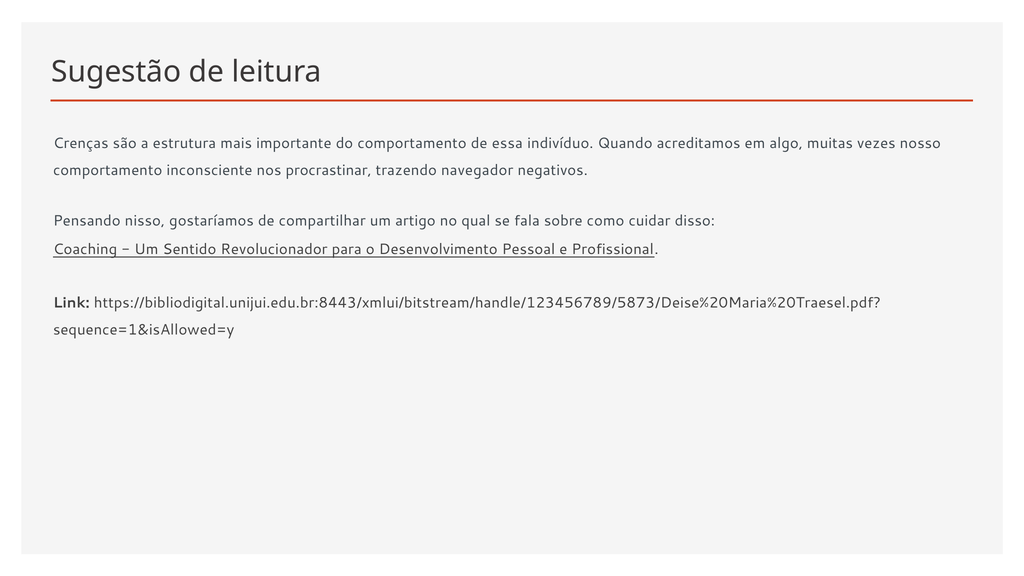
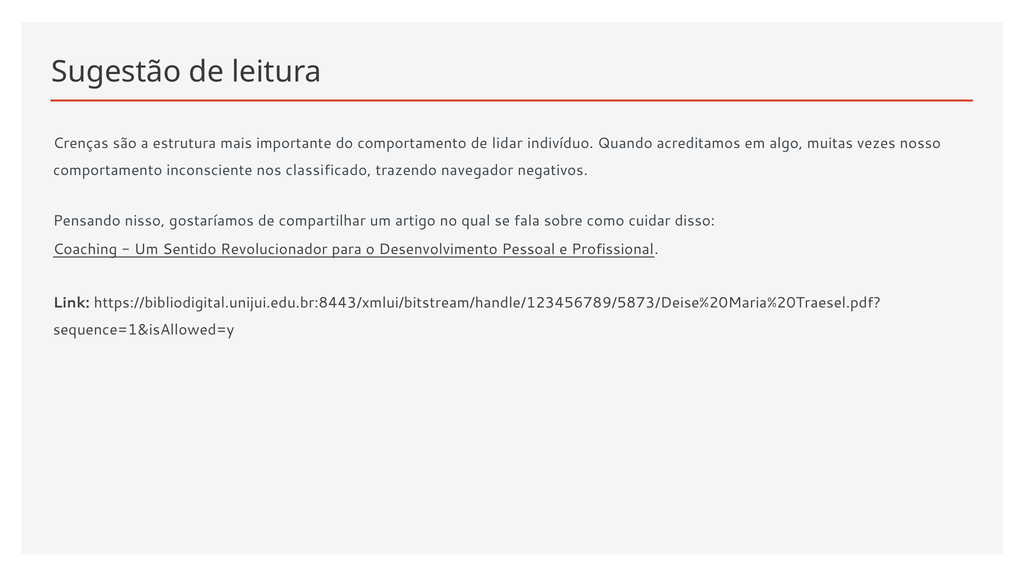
essa: essa -> lidar
procrastinar: procrastinar -> classificado
